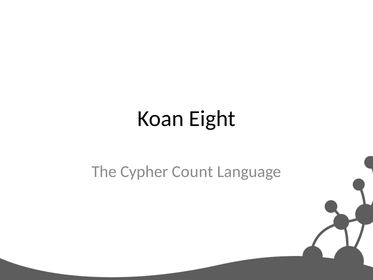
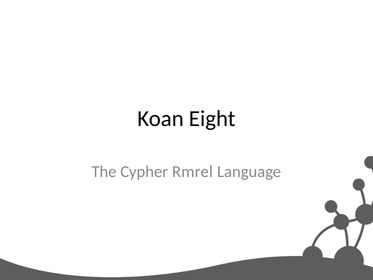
Count: Count -> Rmrel
